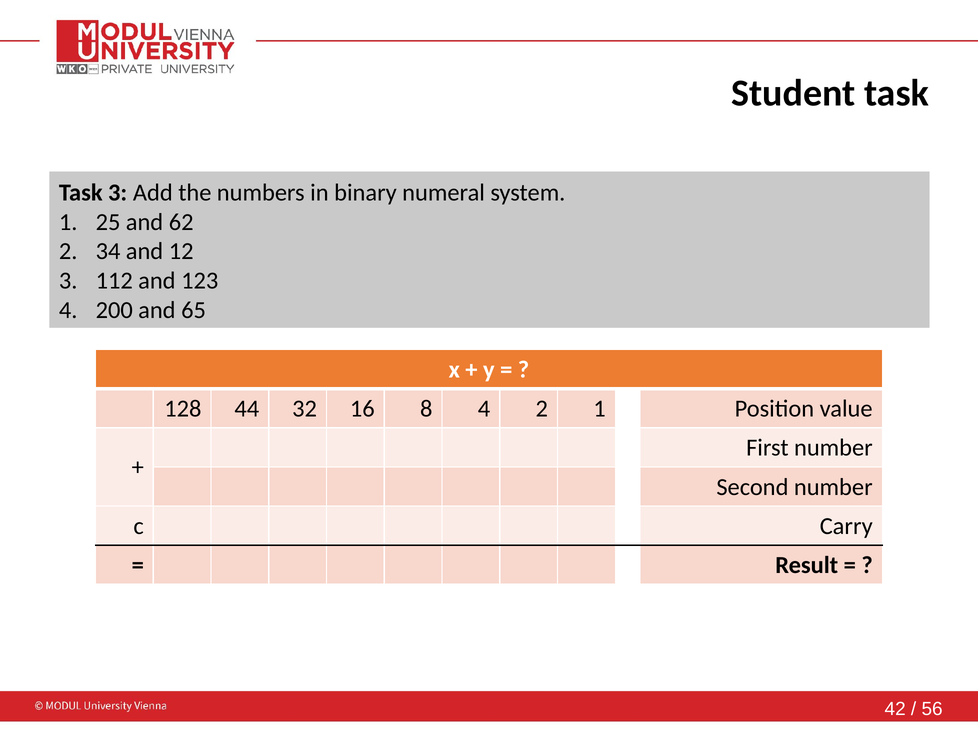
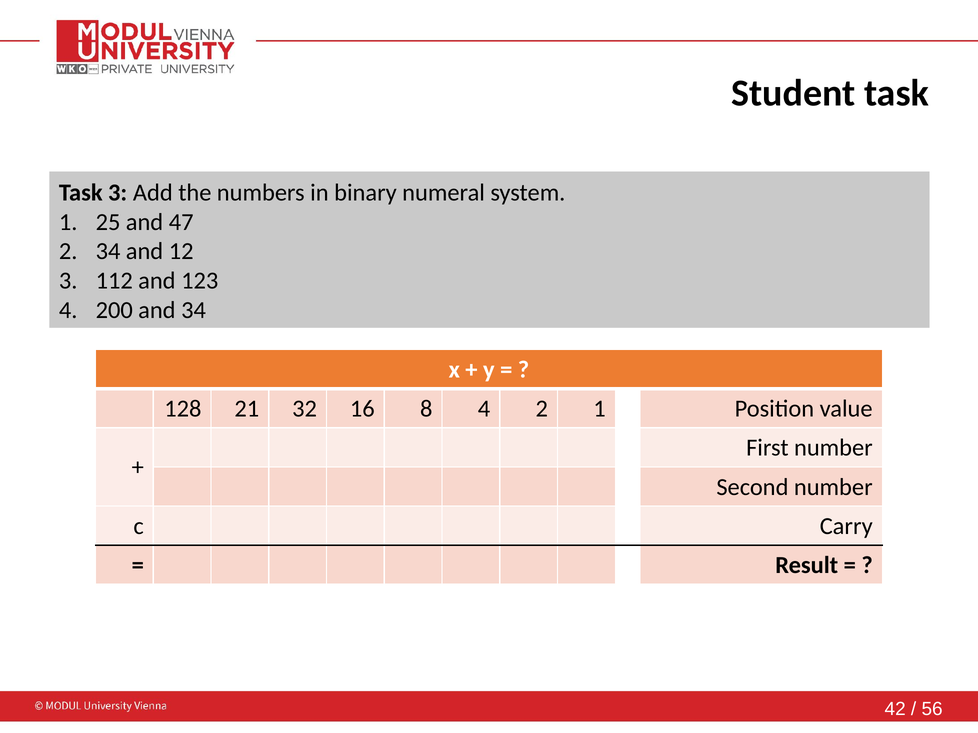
62: 62 -> 47
and 65: 65 -> 34
44: 44 -> 21
